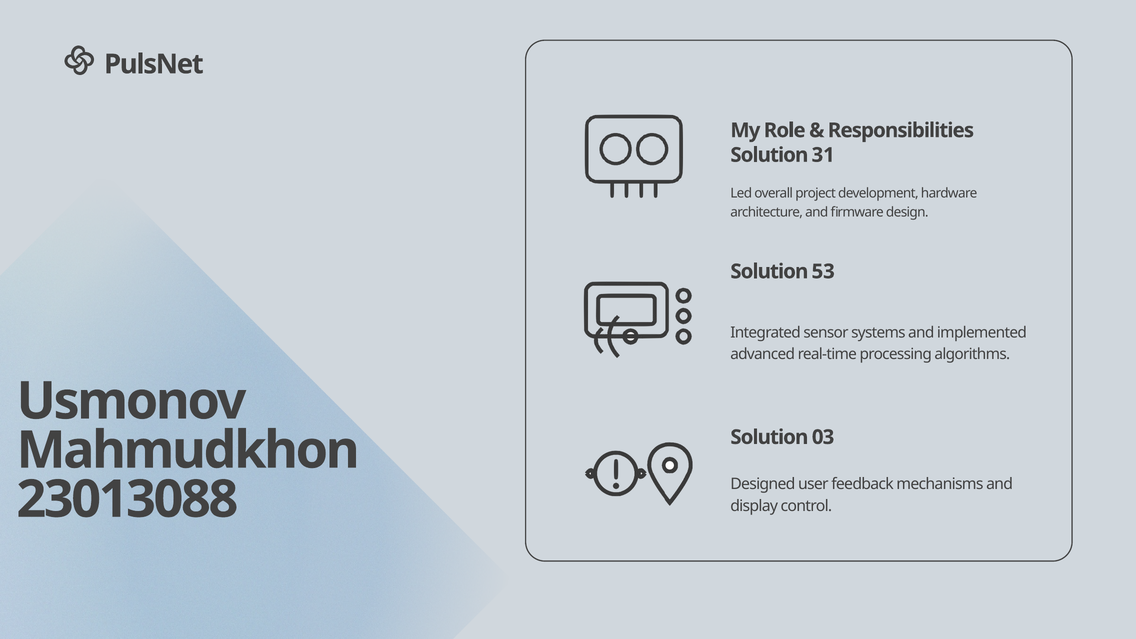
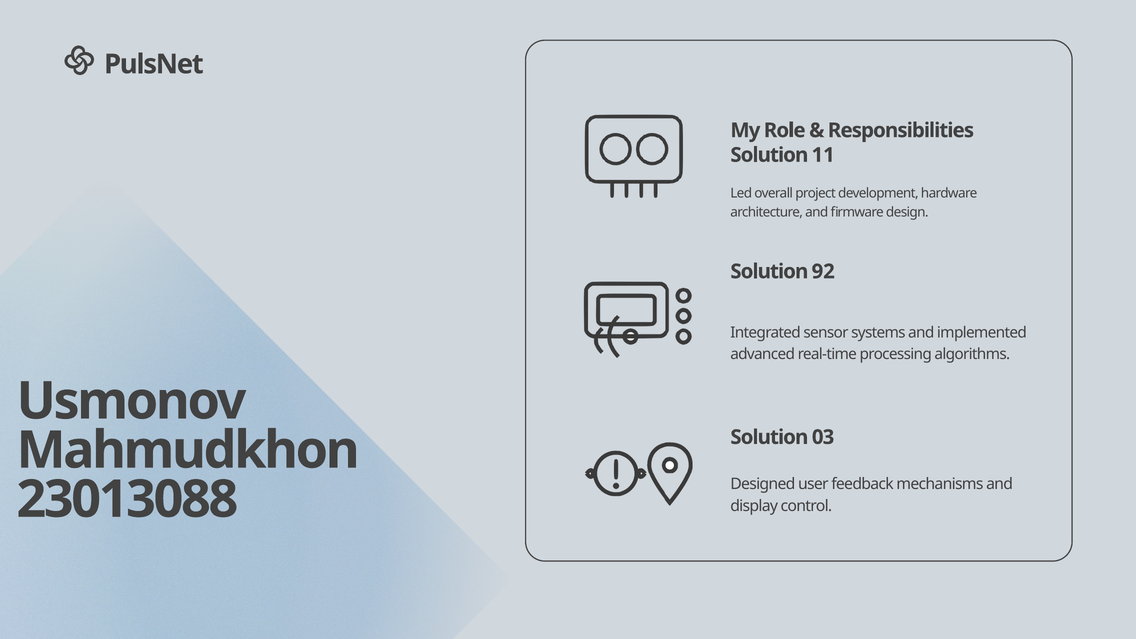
31: 31 -> 11
53: 53 -> 92
